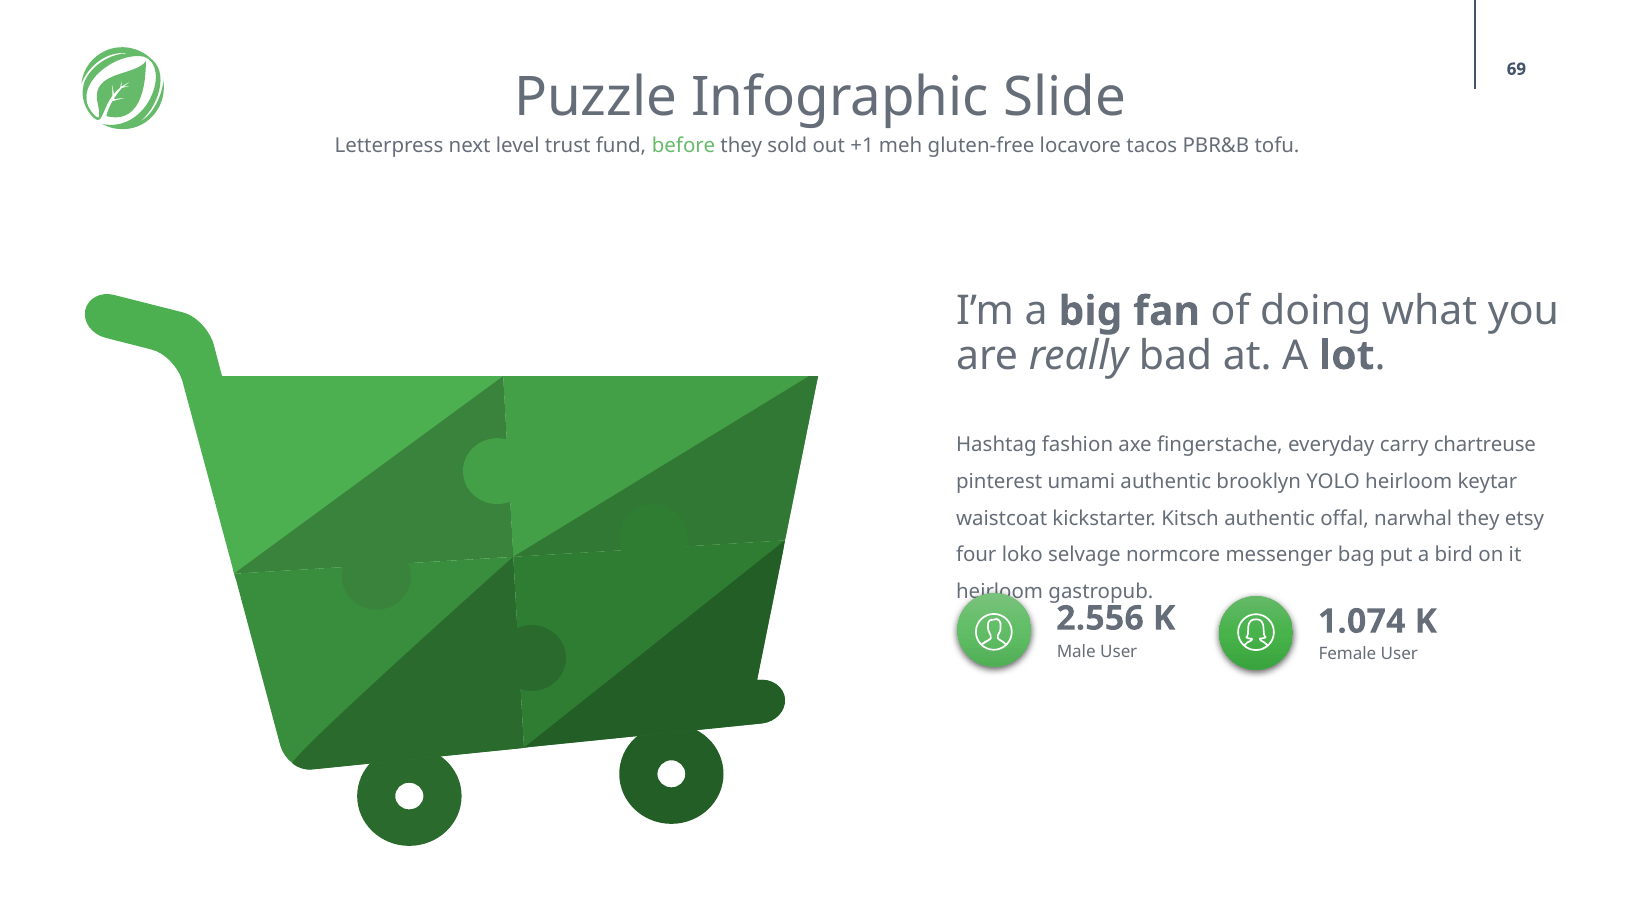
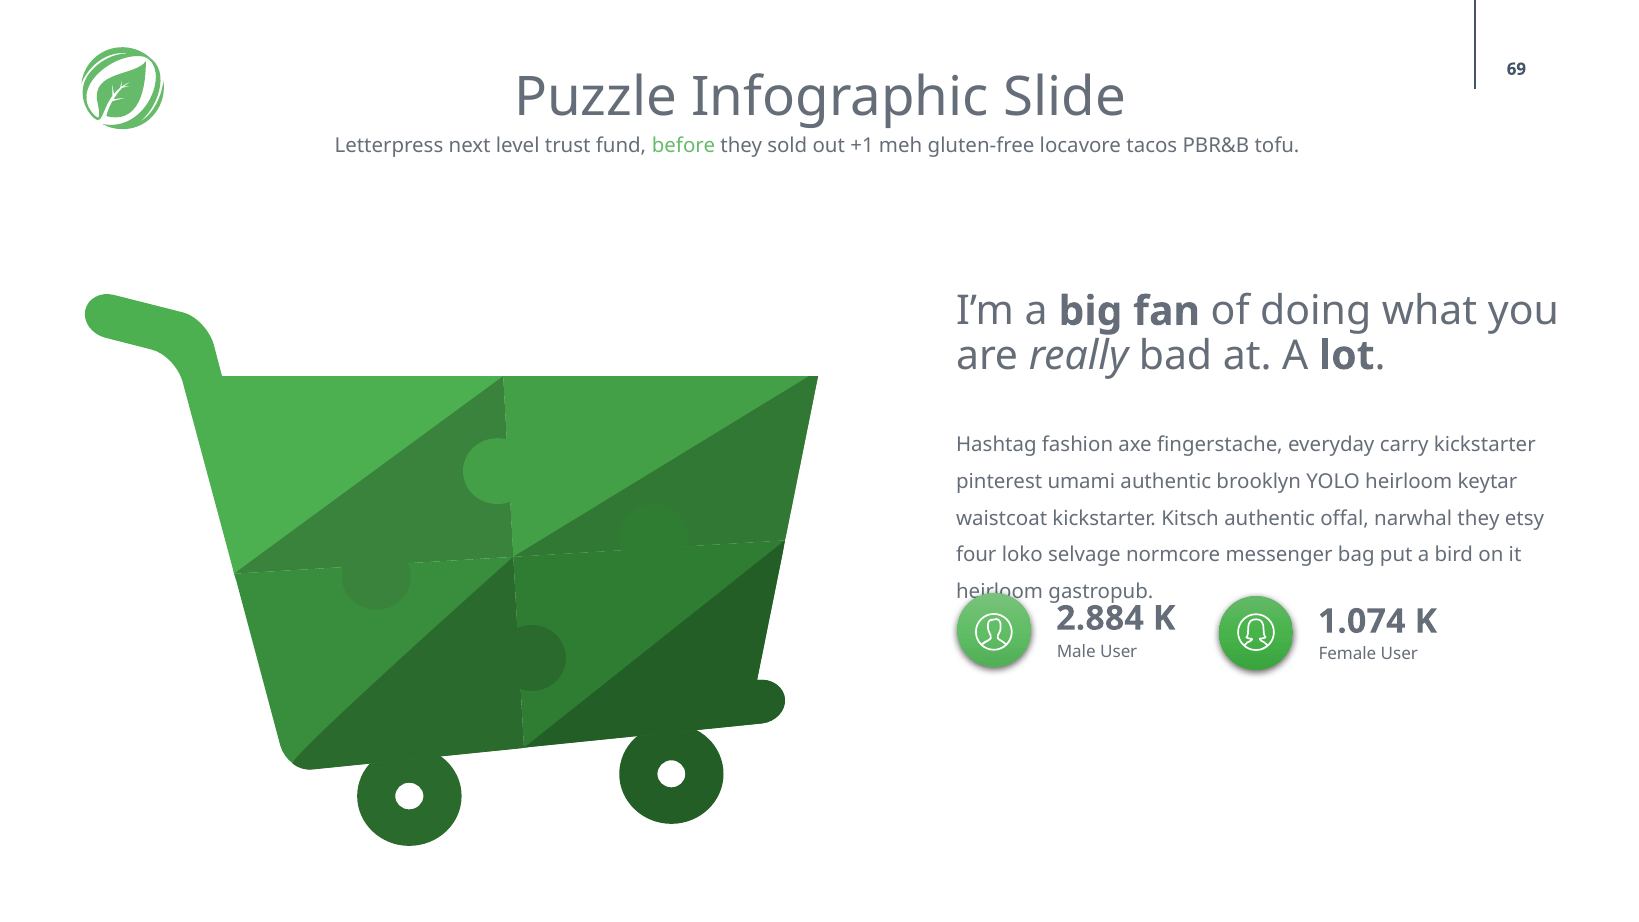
carry chartreuse: chartreuse -> kickstarter
2.556: 2.556 -> 2.884
